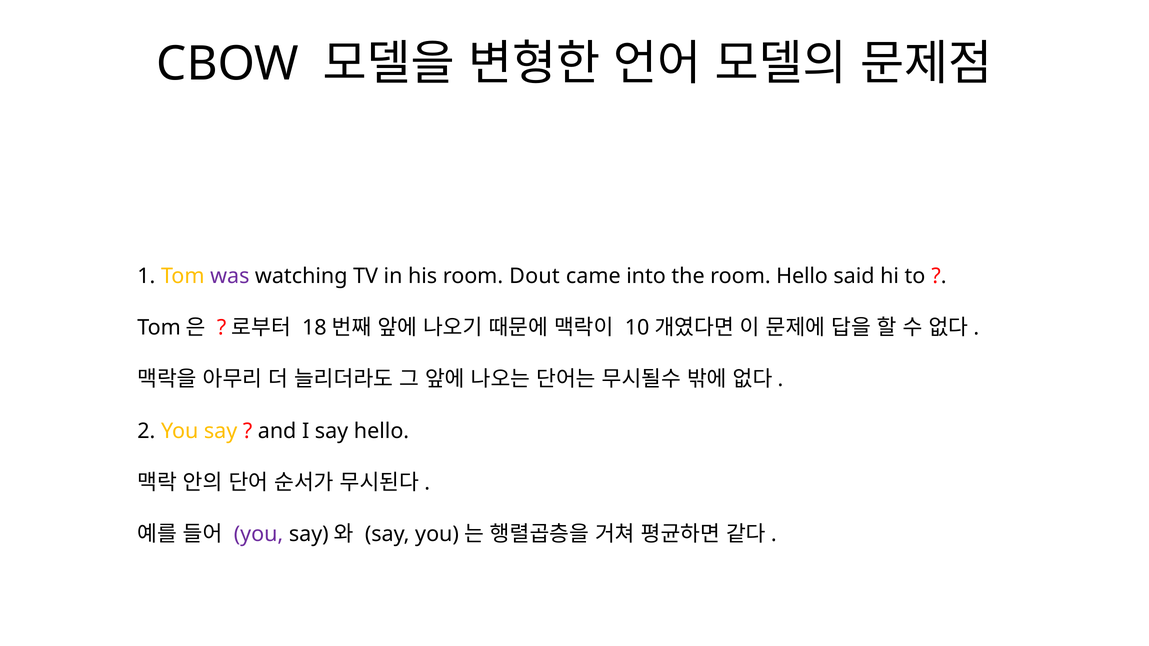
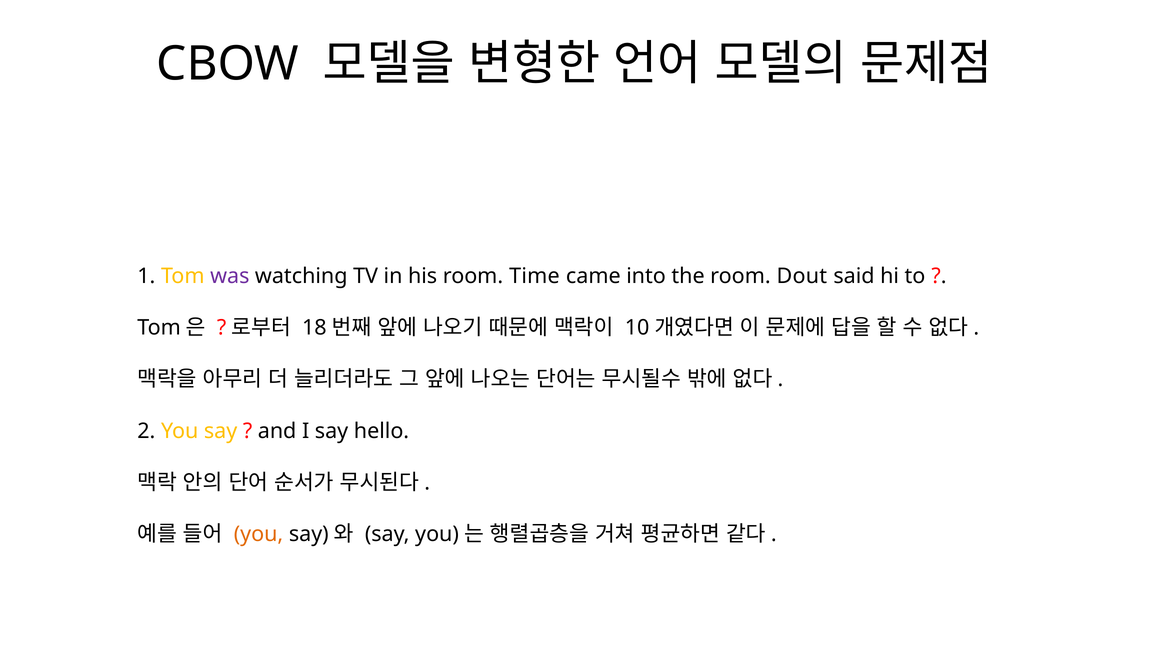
Dout: Dout -> Time
room Hello: Hello -> Dout
you at (259, 535) colour: purple -> orange
